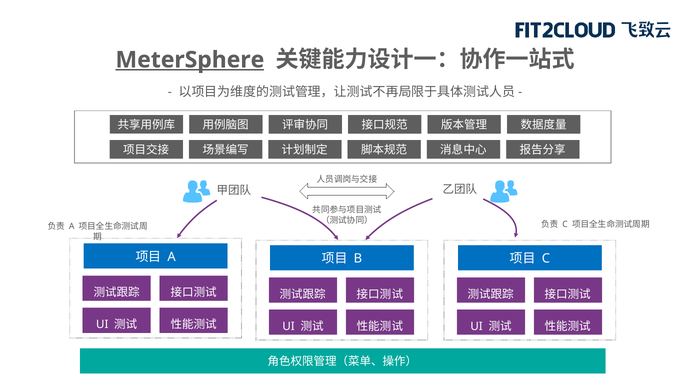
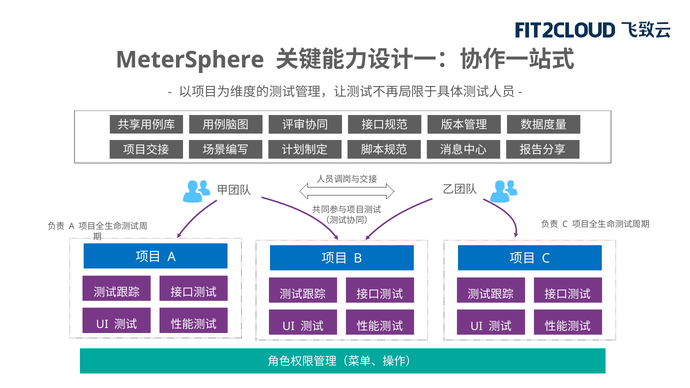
MeterSphere underline: present -> none
